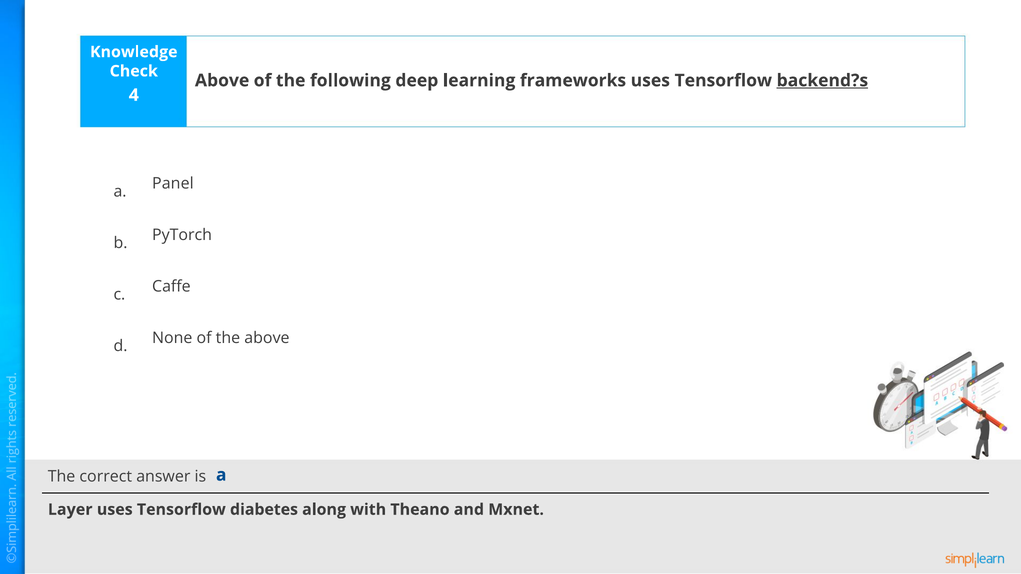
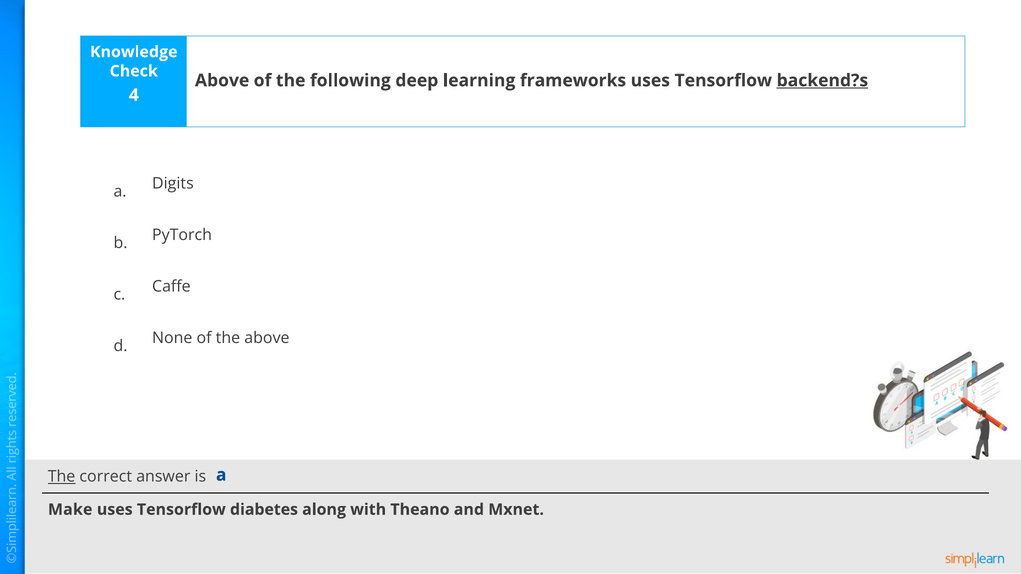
Panel: Panel -> Digits
The at (62, 477) underline: none -> present
Layer: Layer -> Make
